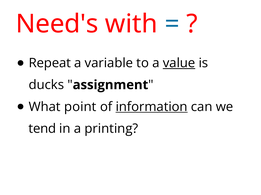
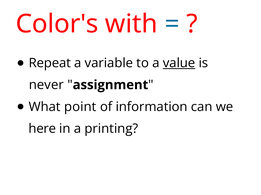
Need's: Need's -> Color's
ducks: ducks -> never
information underline: present -> none
tend: tend -> here
